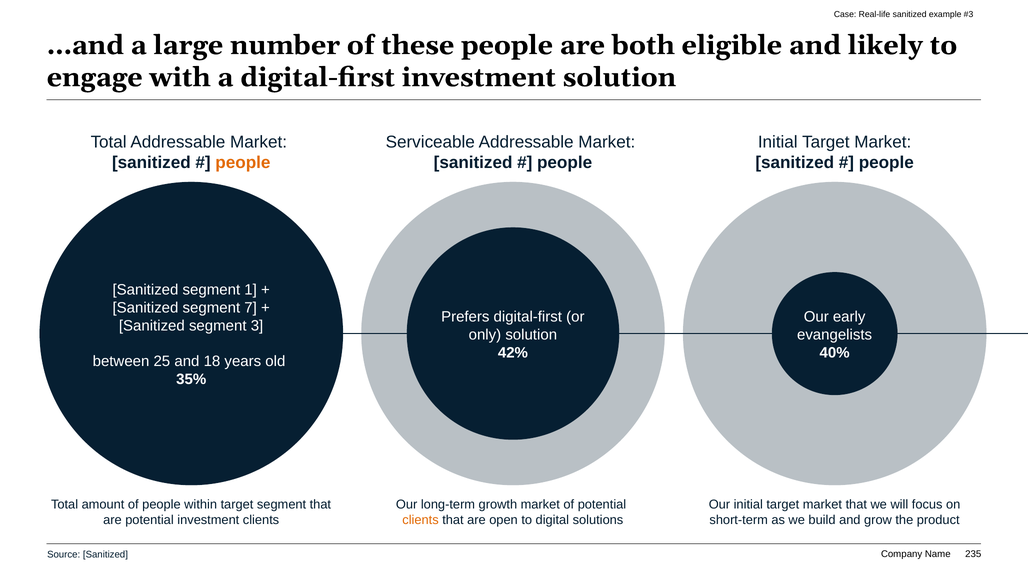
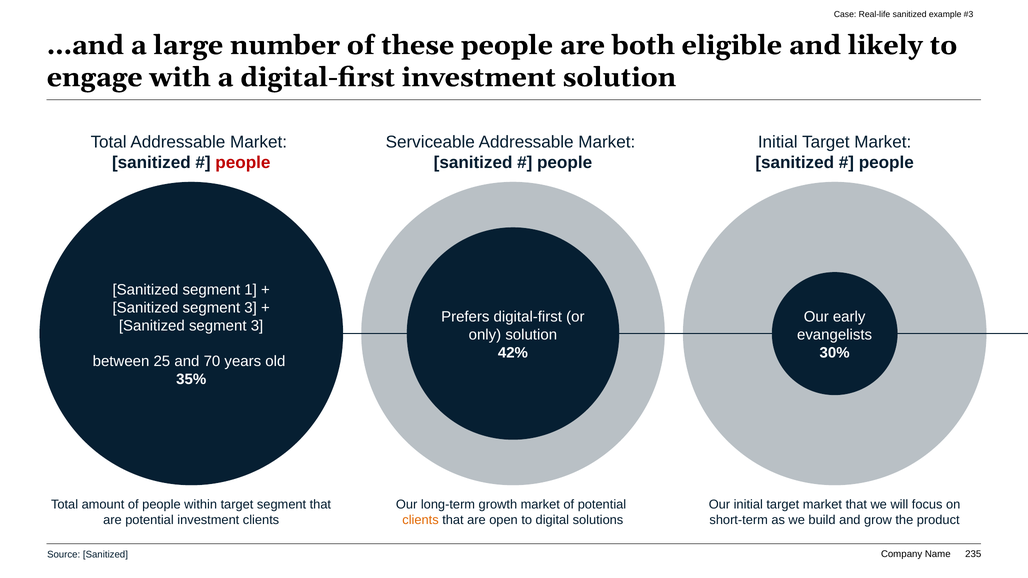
people at (243, 163) colour: orange -> red
7 at (251, 308): 7 -> 3
40%: 40% -> 30%
18: 18 -> 70
